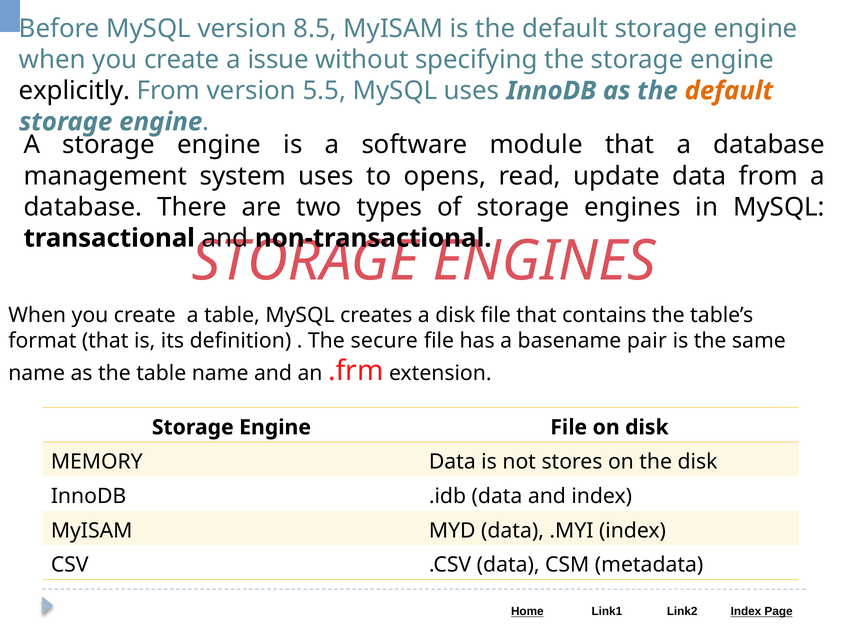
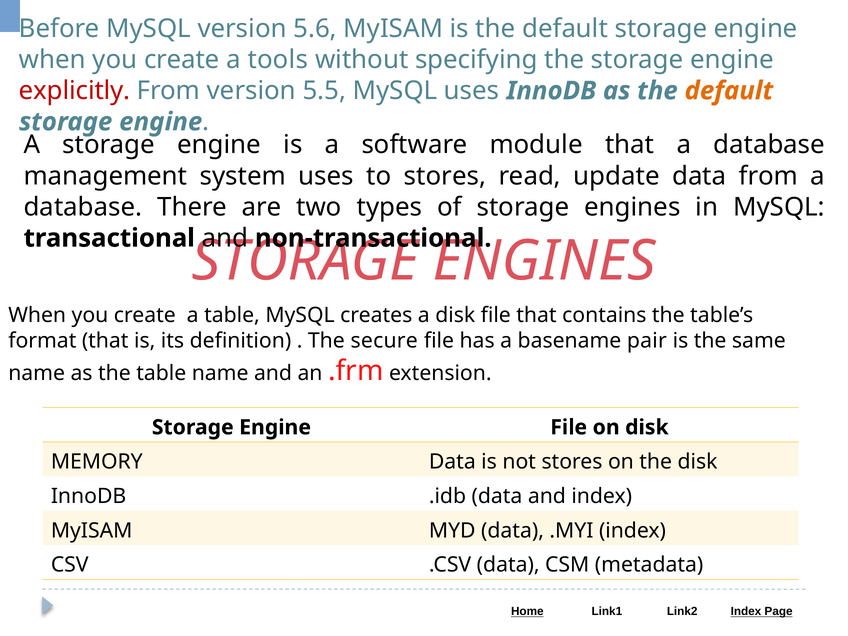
8.5: 8.5 -> 5.6
issue: issue -> tools
explicitly colour: black -> red
to opens: opens -> stores
